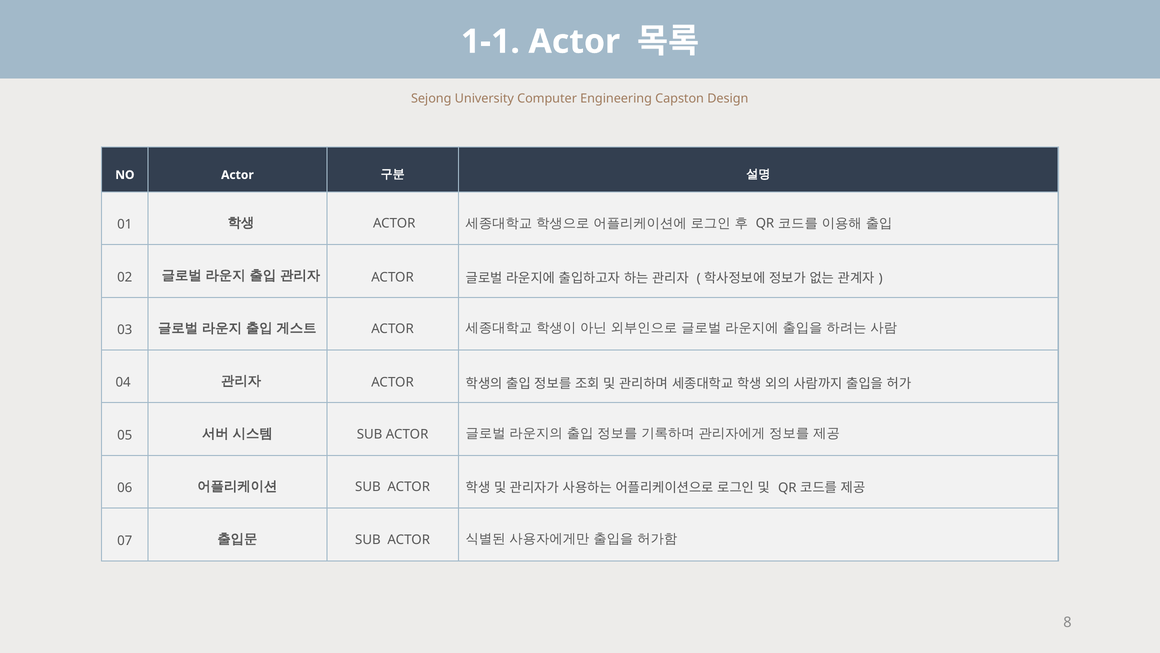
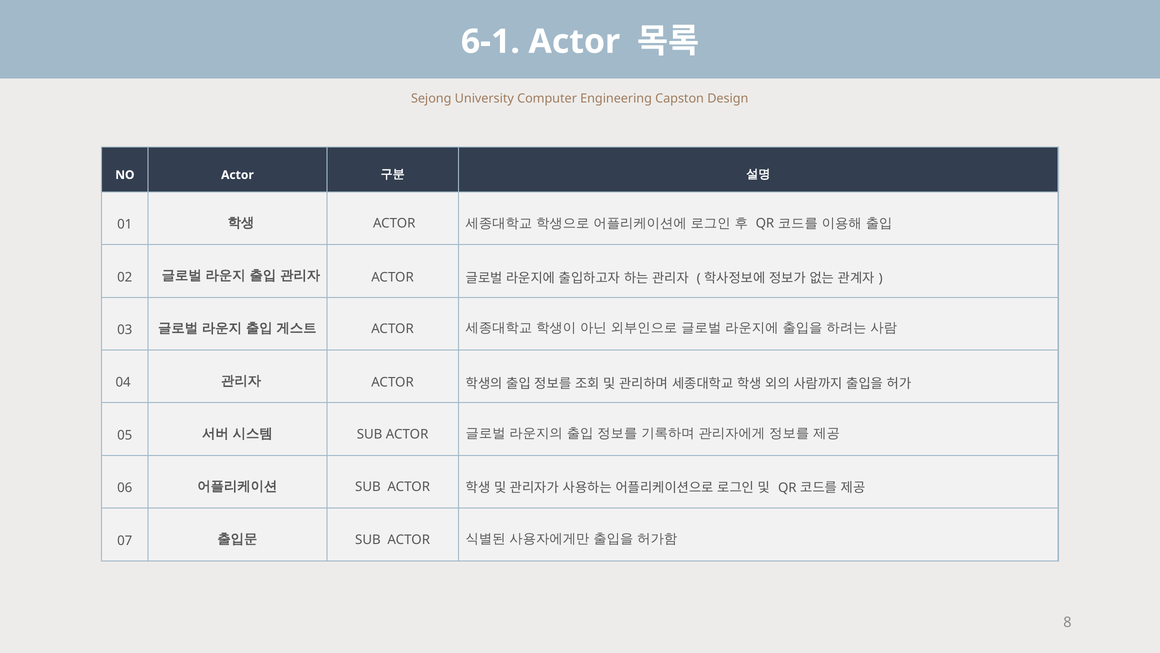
1-1: 1-1 -> 6-1
